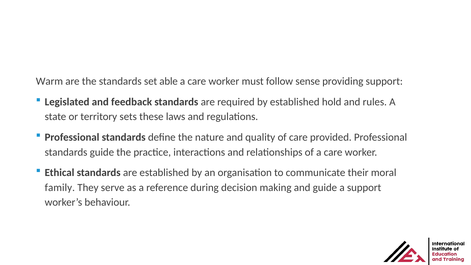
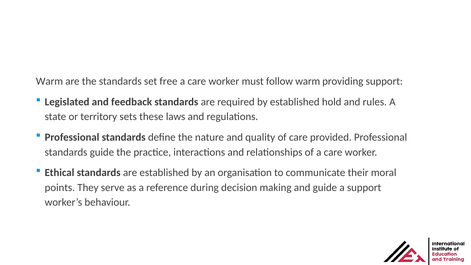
able: able -> free
follow sense: sense -> warm
family: family -> points
